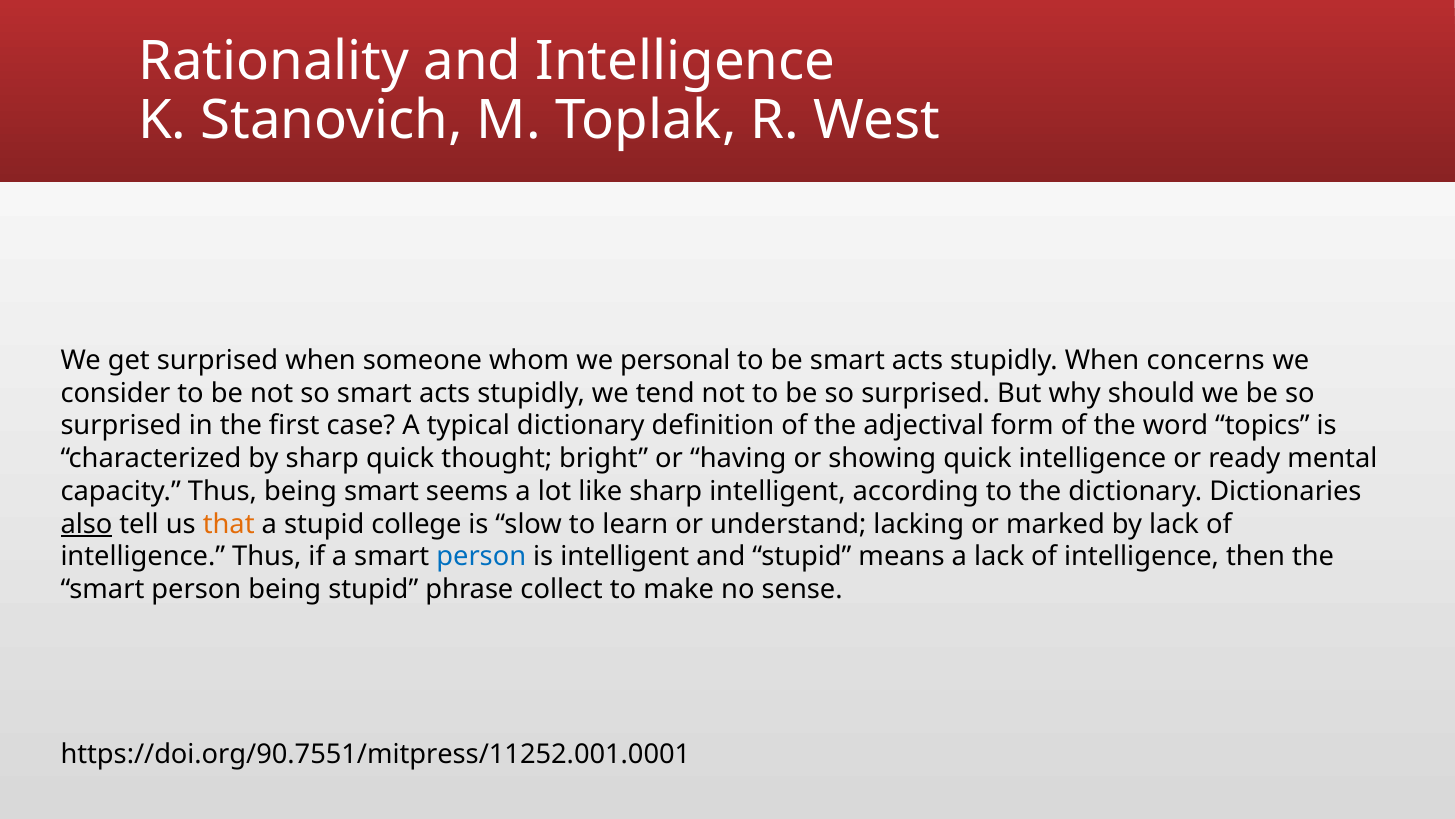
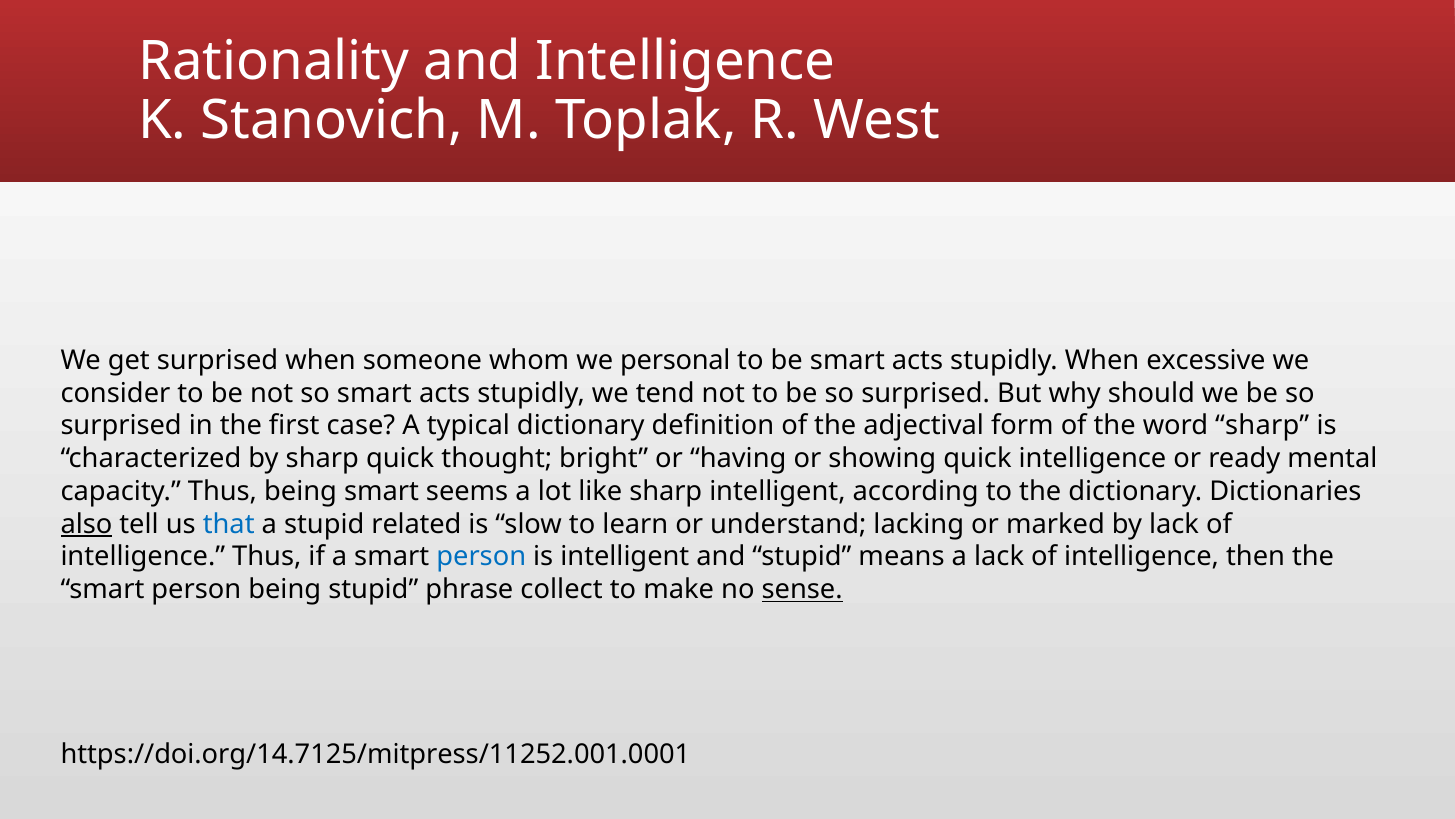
concerns: concerns -> excessive
word topics: topics -> sharp
that colour: orange -> blue
college: college -> related
sense underline: none -> present
https://doi.org/90.7551/mitpress/11252.001.0001: https://doi.org/90.7551/mitpress/11252.001.0001 -> https://doi.org/14.7125/mitpress/11252.001.0001
